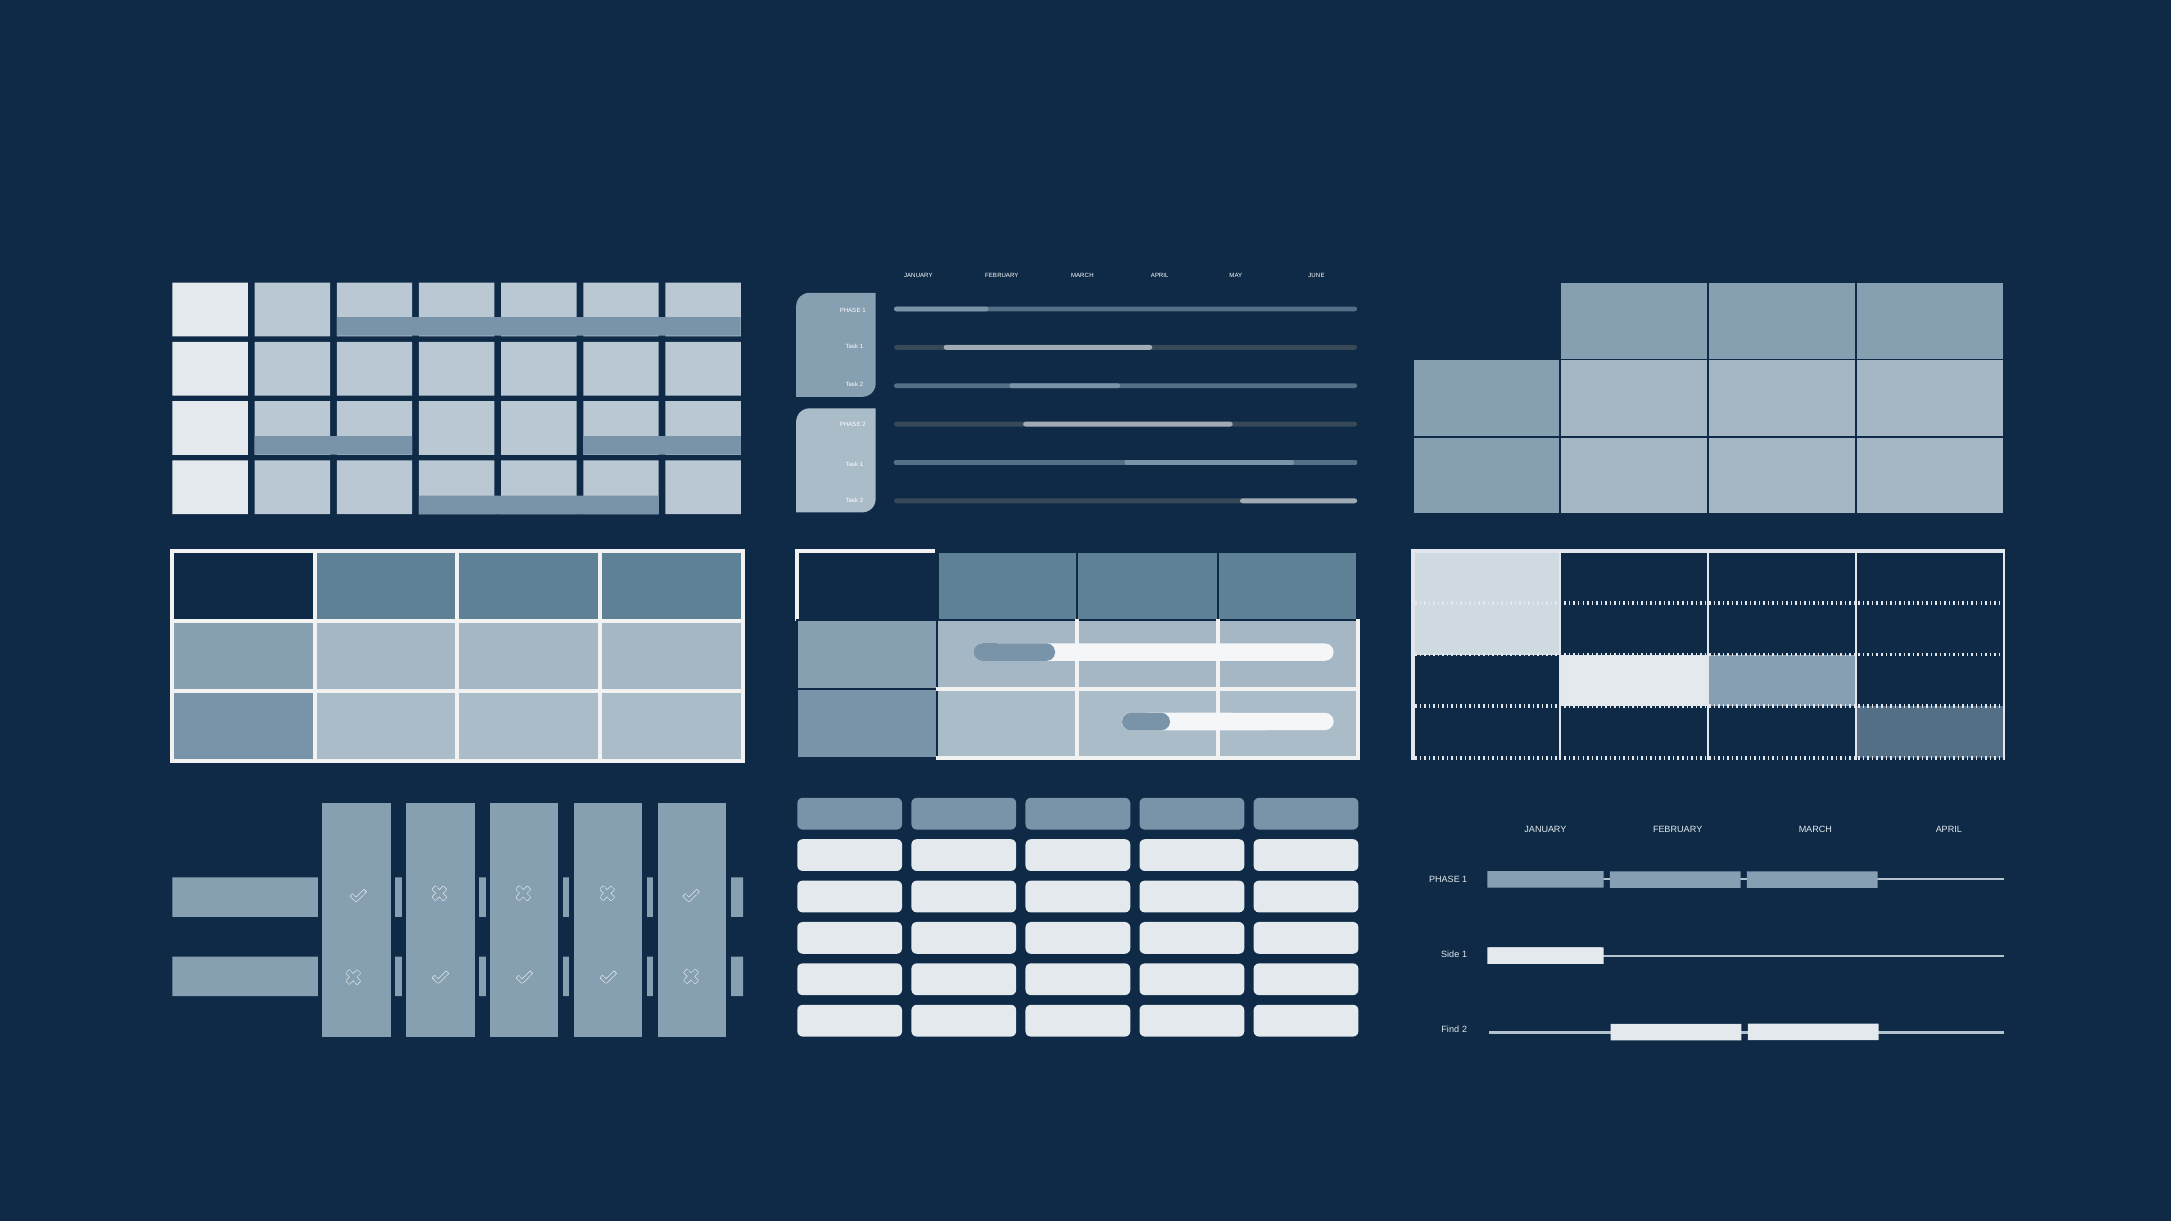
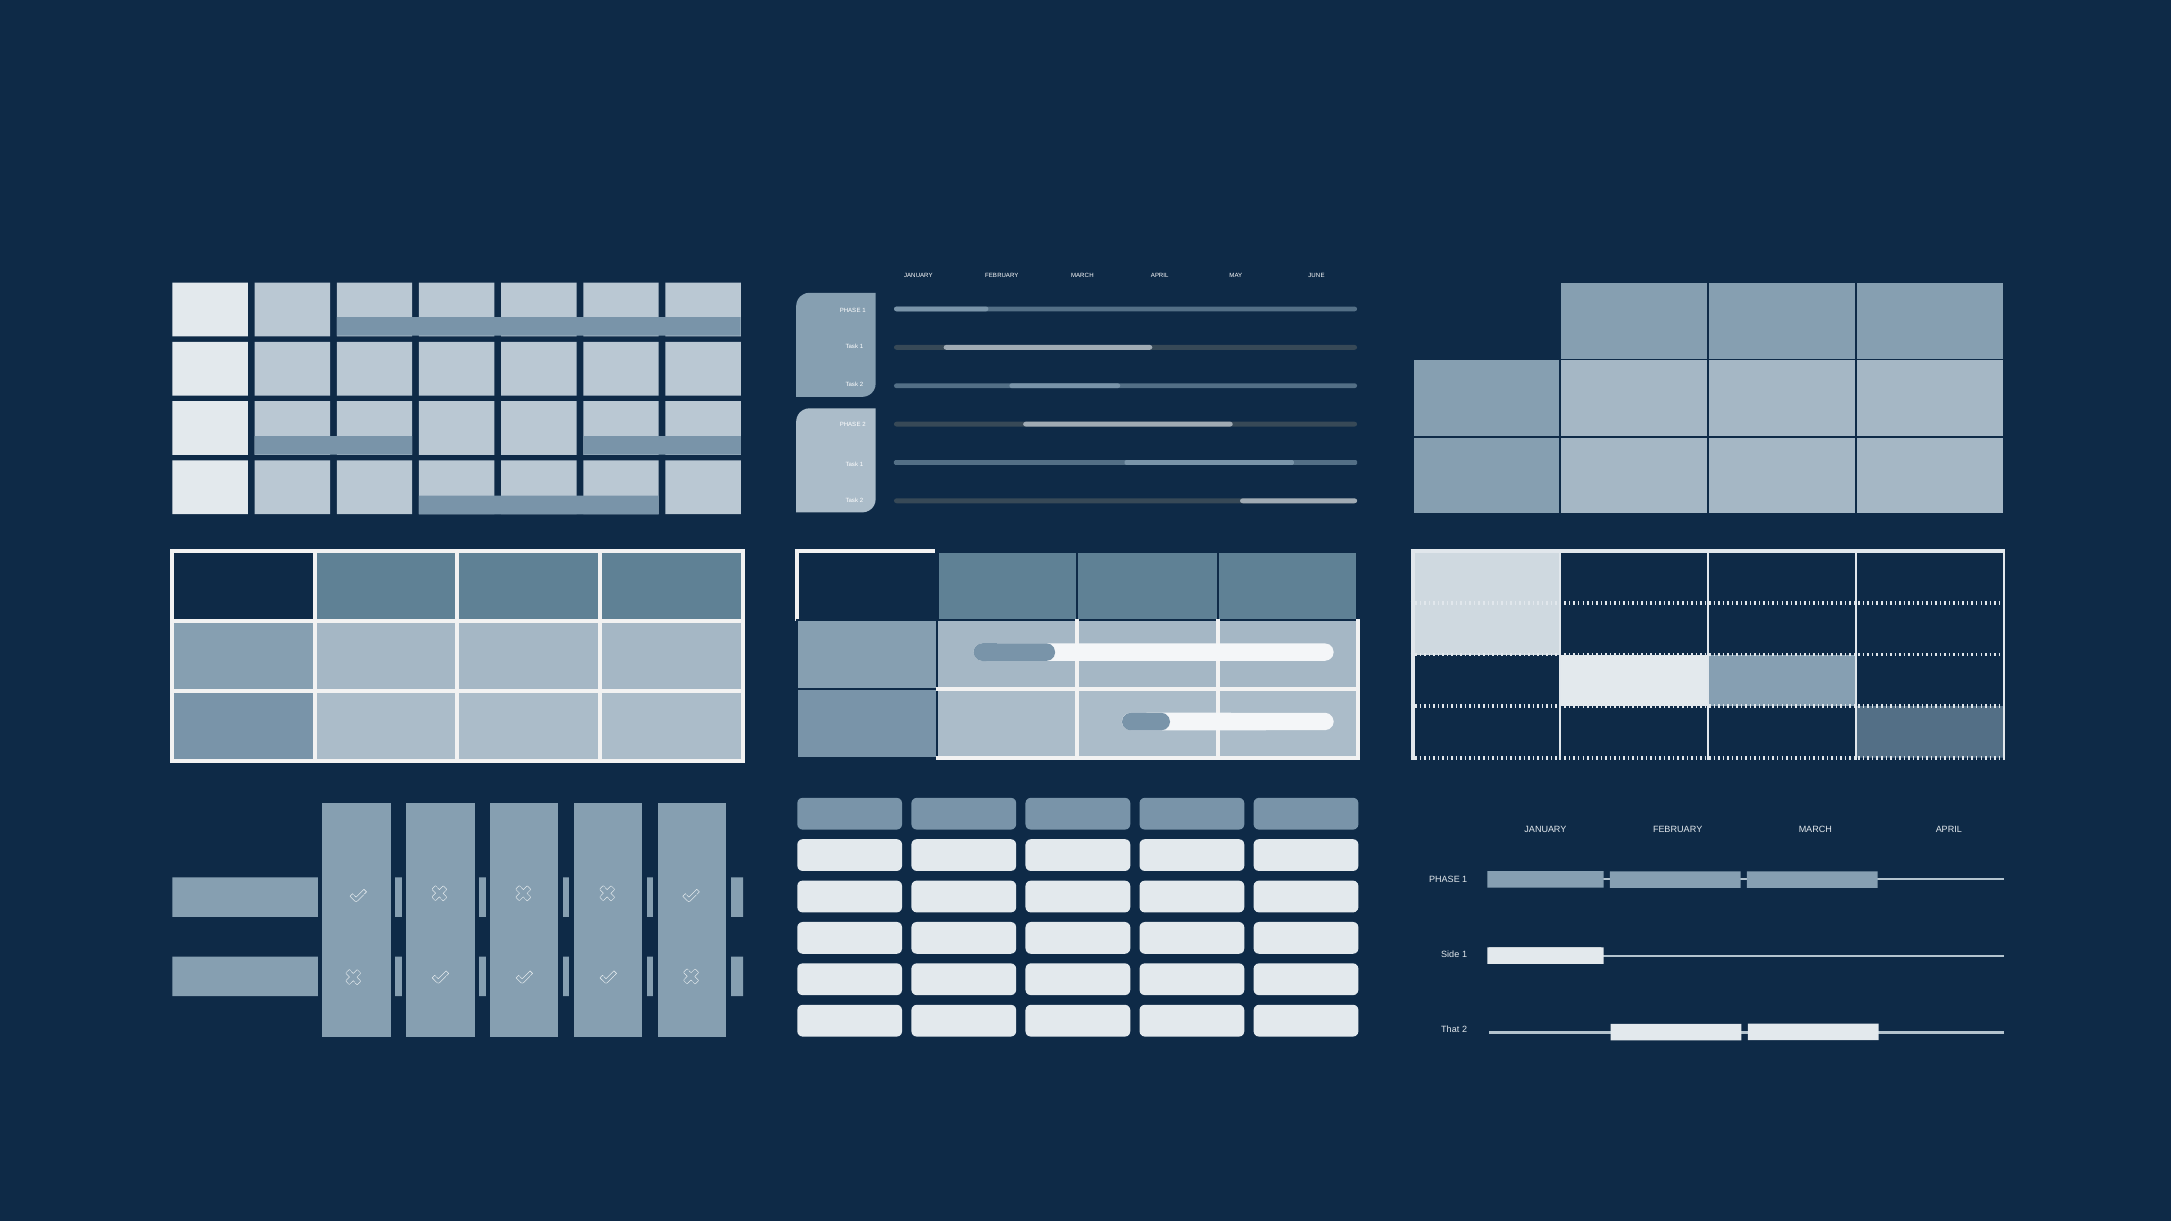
Find: Find -> That
